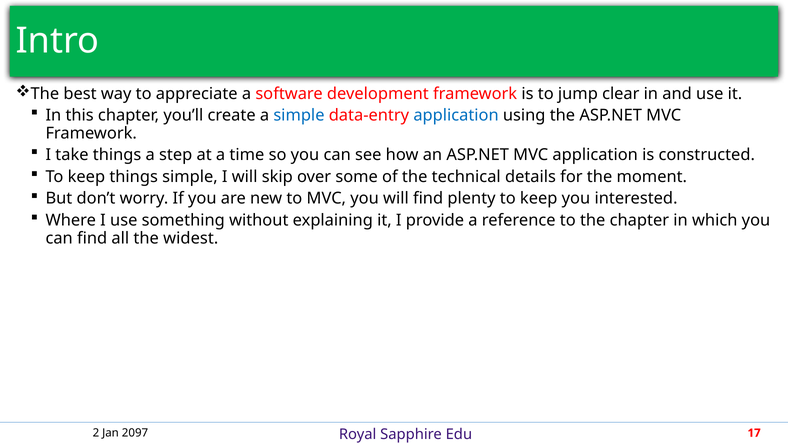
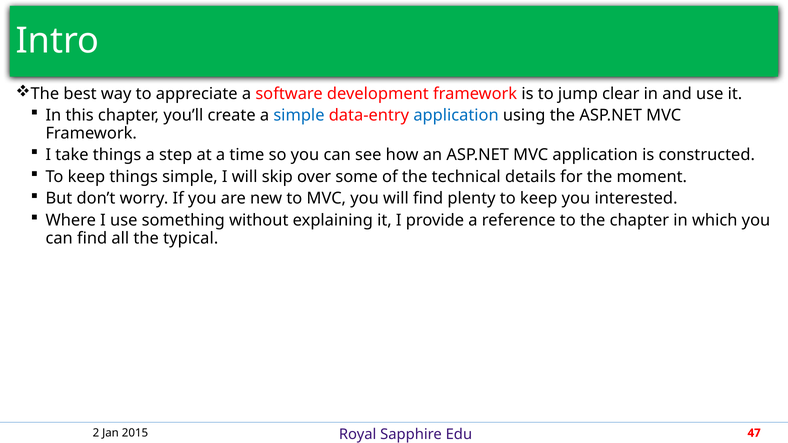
widest: widest -> typical
2097: 2097 -> 2015
17: 17 -> 47
